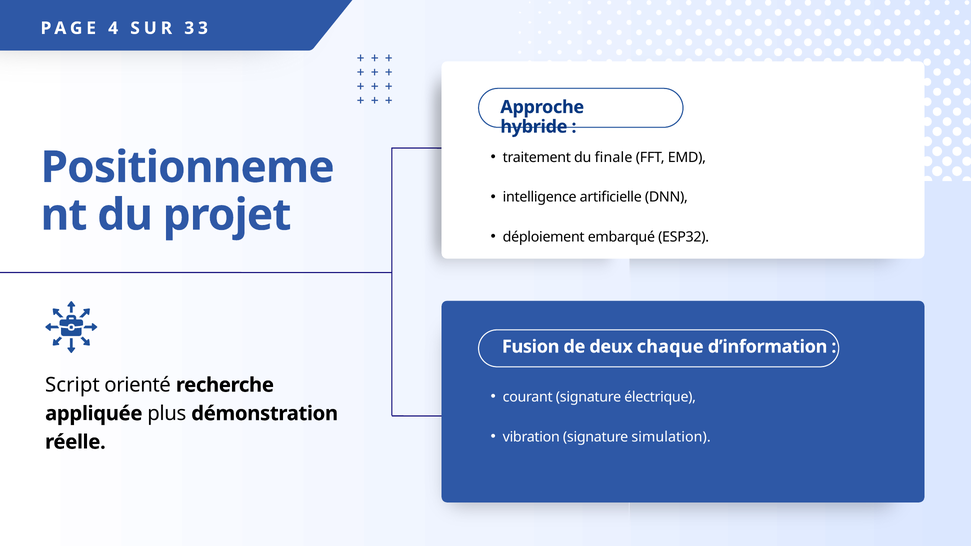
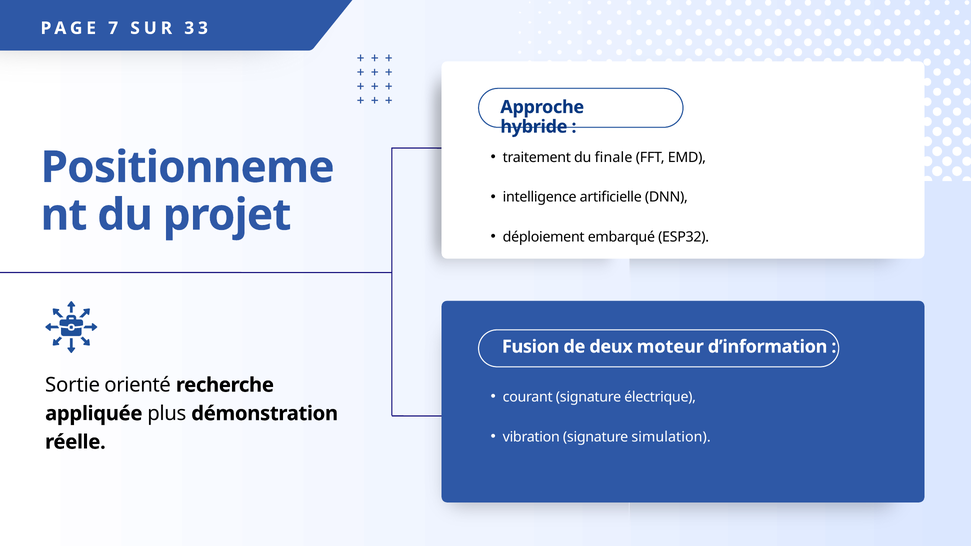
4: 4 -> 7
chaque: chaque -> moteur
Script: Script -> Sortie
